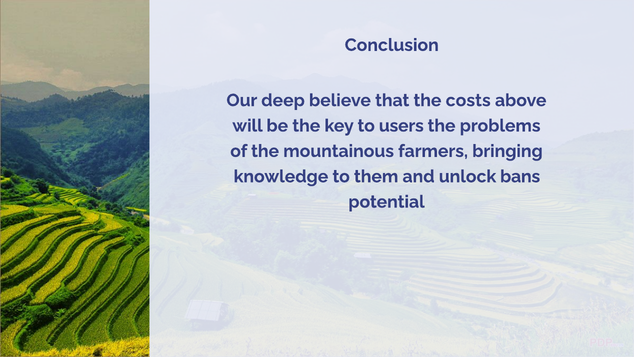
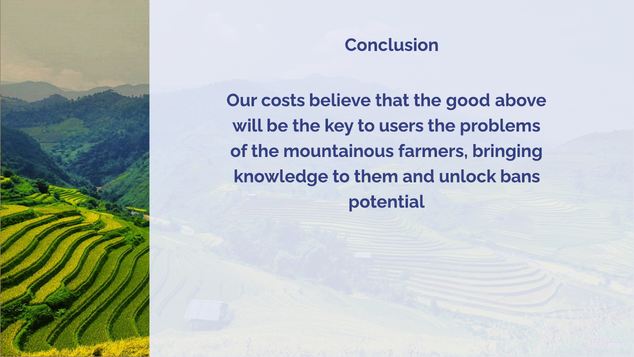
deep: deep -> costs
costs: costs -> good
